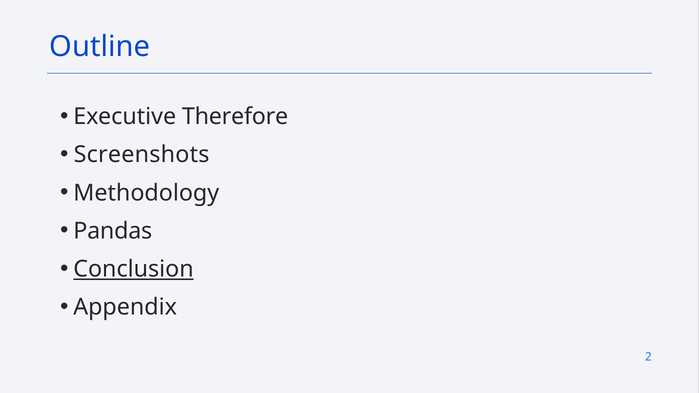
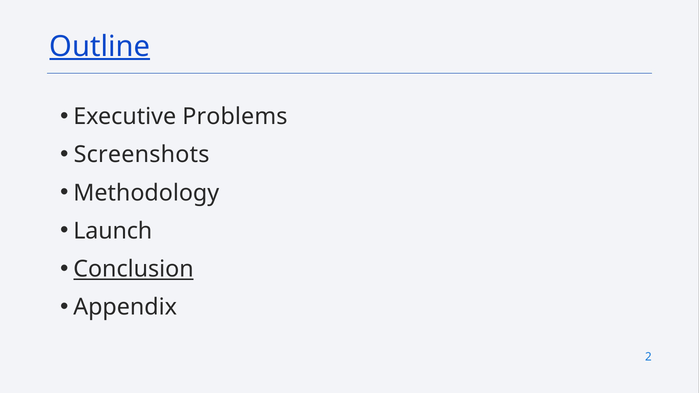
Outline underline: none -> present
Therefore: Therefore -> Problems
Pandas: Pandas -> Launch
